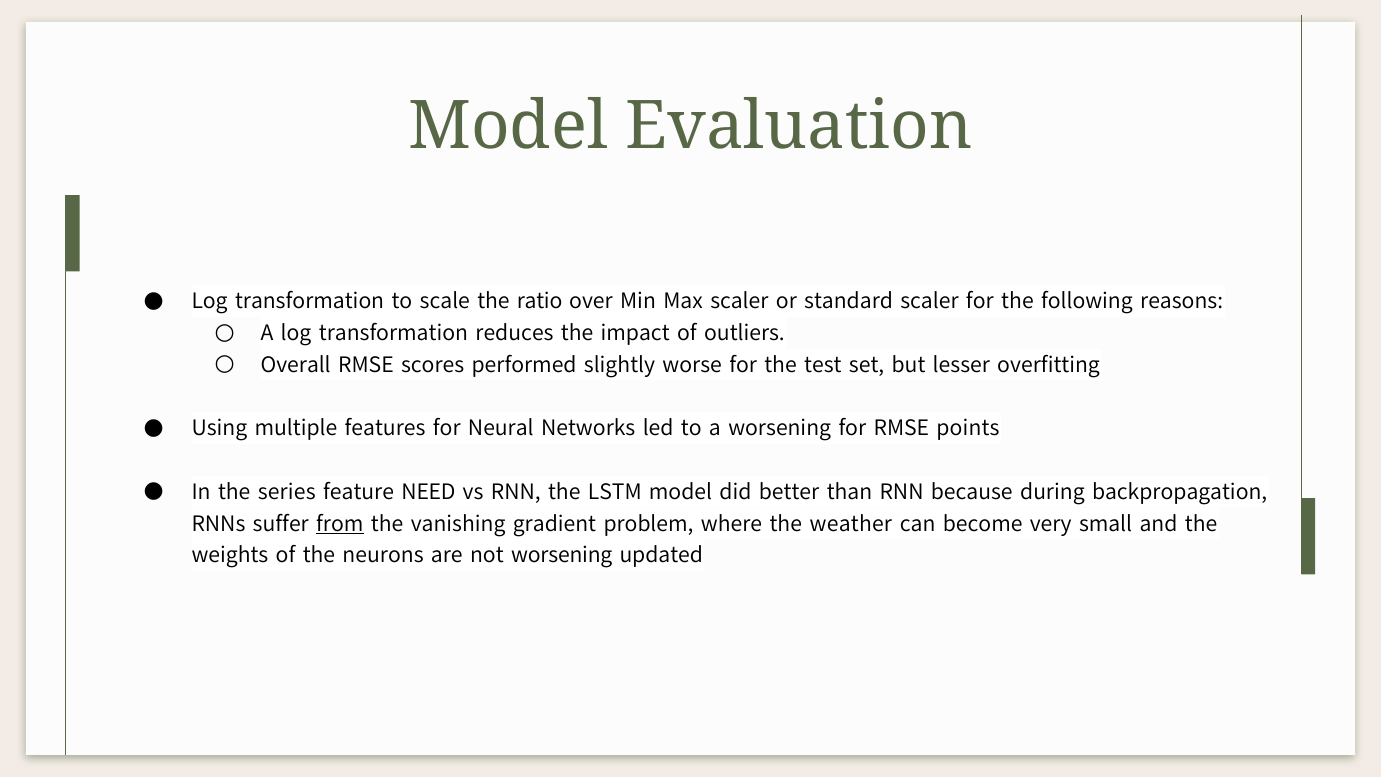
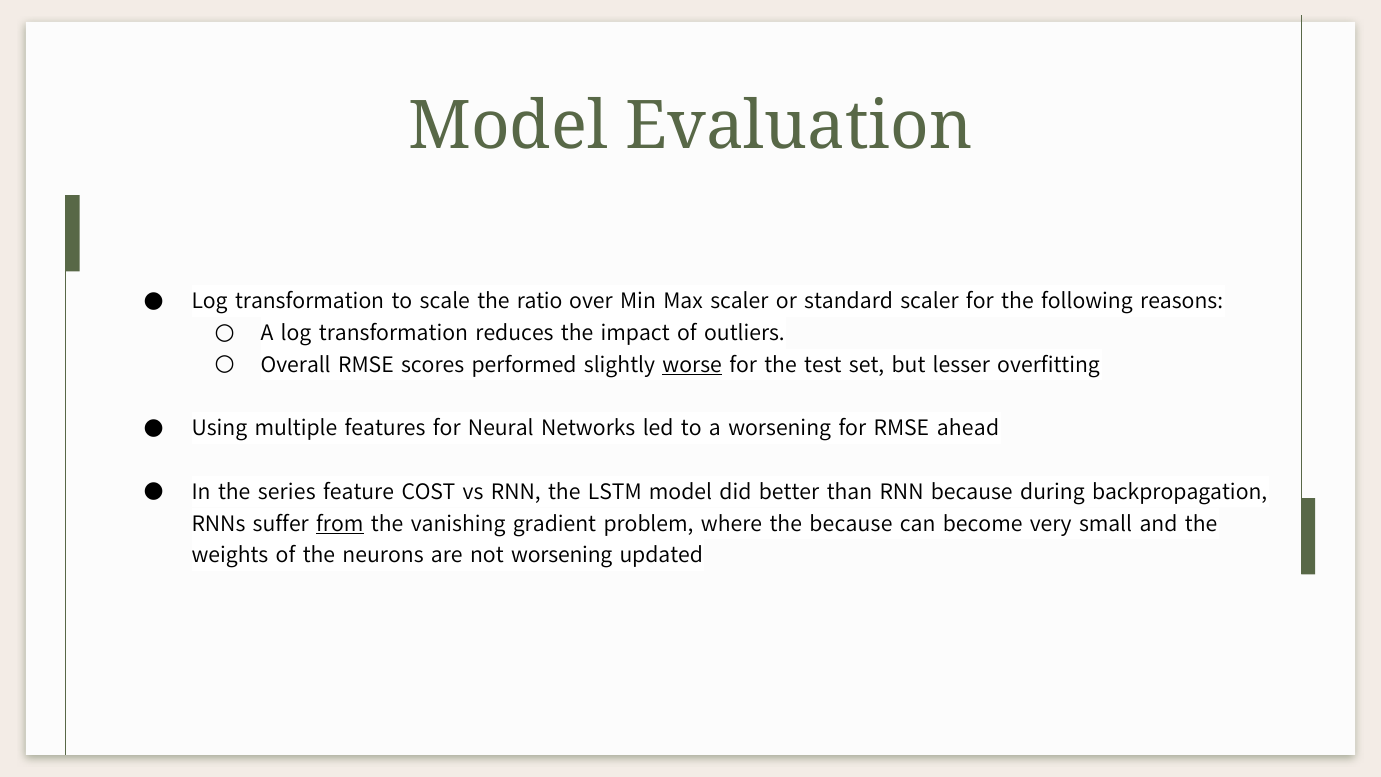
worse underline: none -> present
points: points -> ahead
NEED: NEED -> COST
the weather: weather -> because
